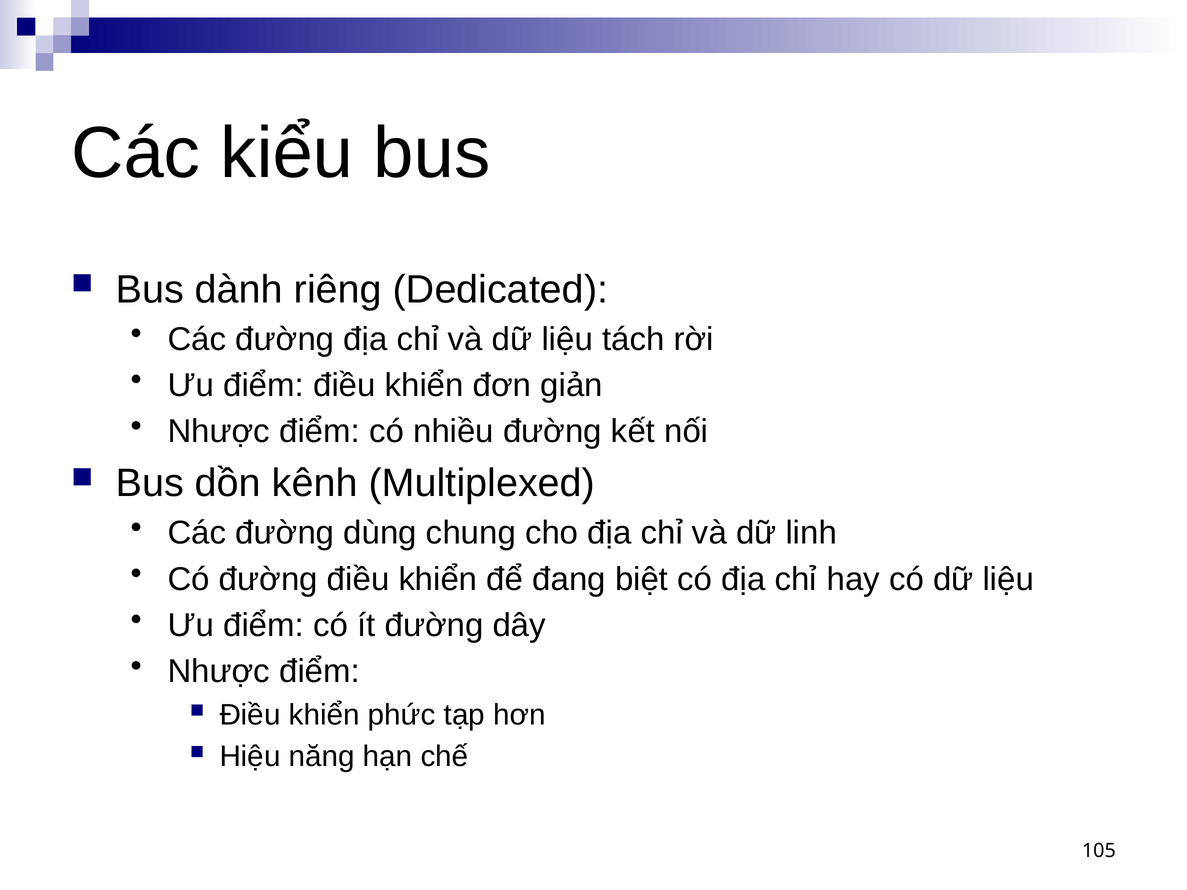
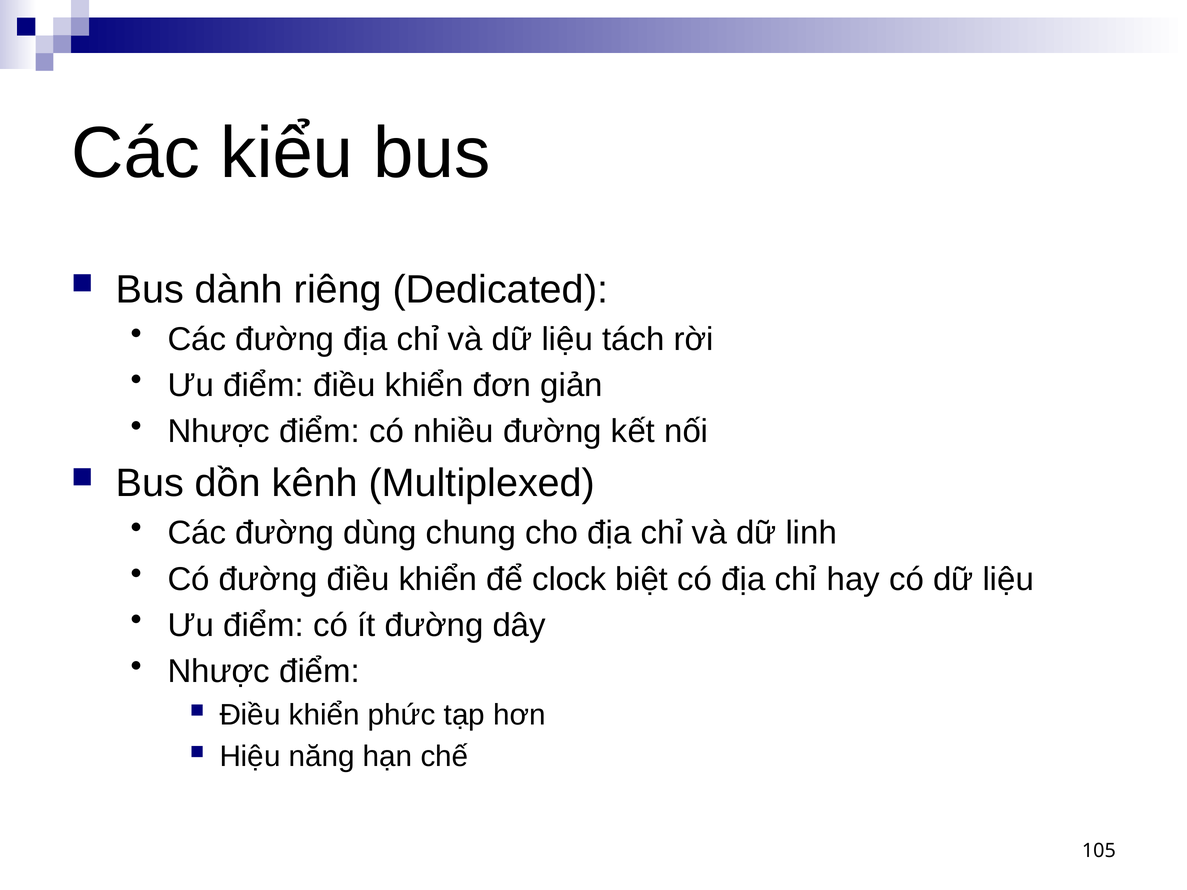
đang: đang -> clock
